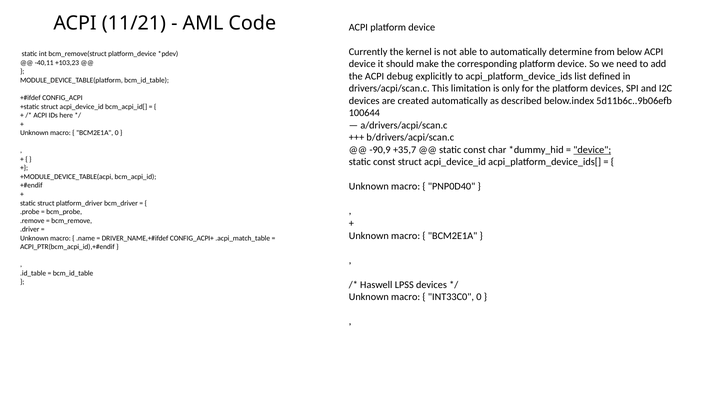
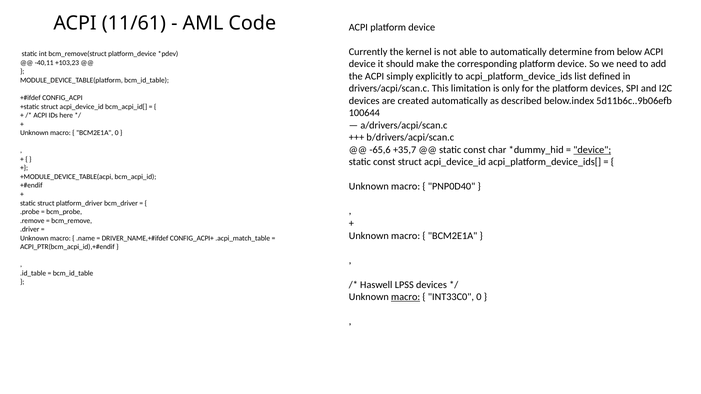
11/21: 11/21 -> 11/61
debug: debug -> simply
-90,9: -90,9 -> -65,6
macro at (406, 297) underline: none -> present
